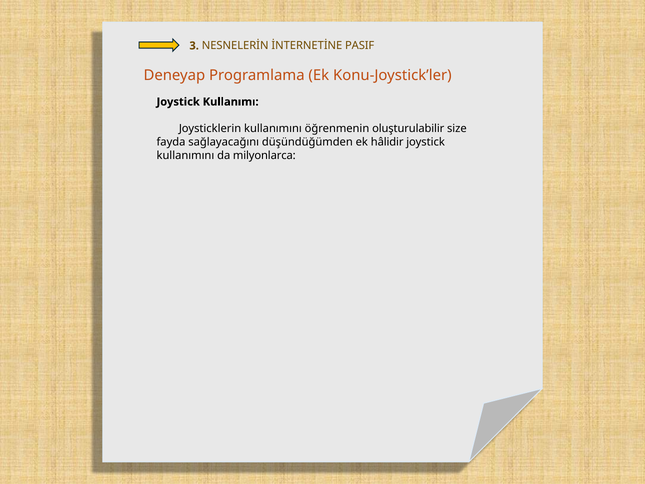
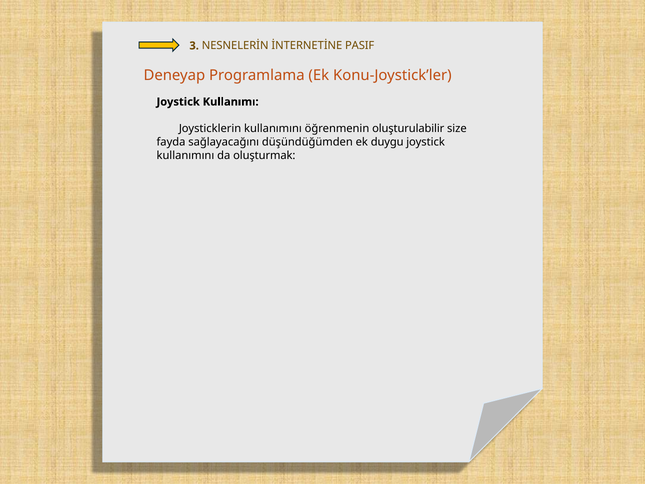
hâlidir: hâlidir -> duygu
milyonlarca: milyonlarca -> oluşturmak
